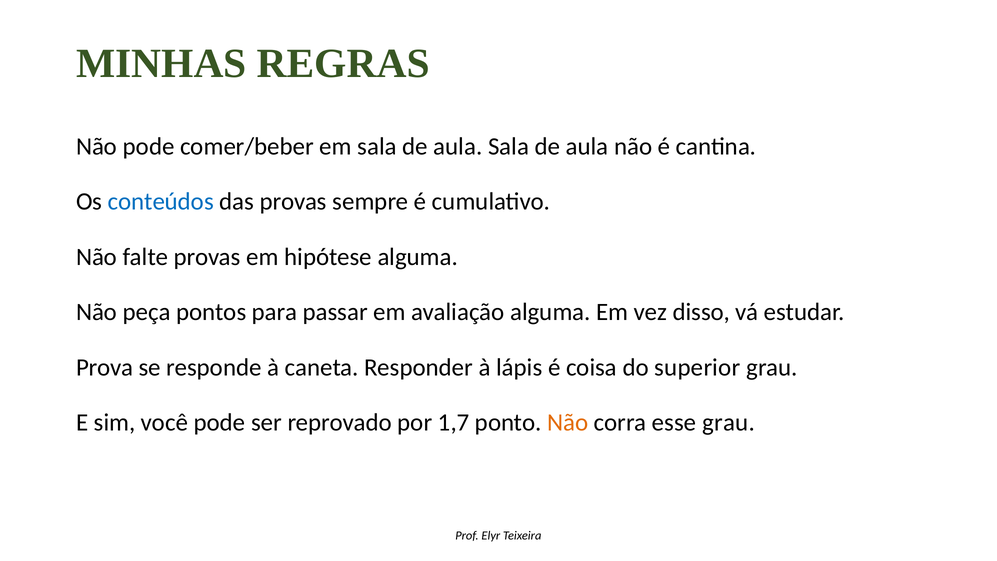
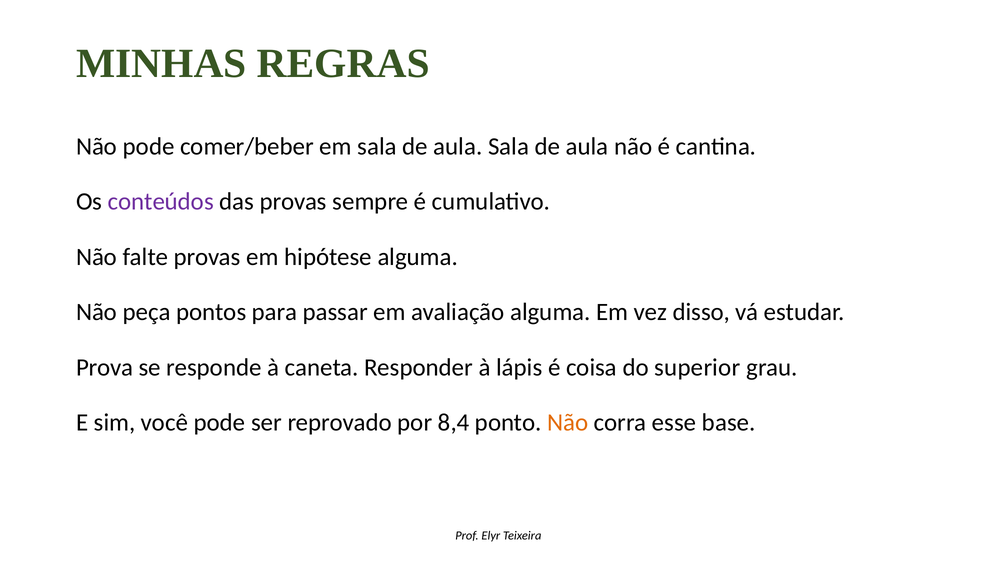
conteúdos colour: blue -> purple
1,7: 1,7 -> 8,4
esse grau: grau -> base
